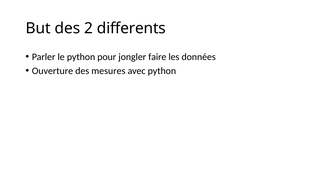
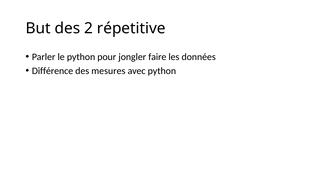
differents: differents -> répetitive
Ouverture: Ouverture -> Différence
